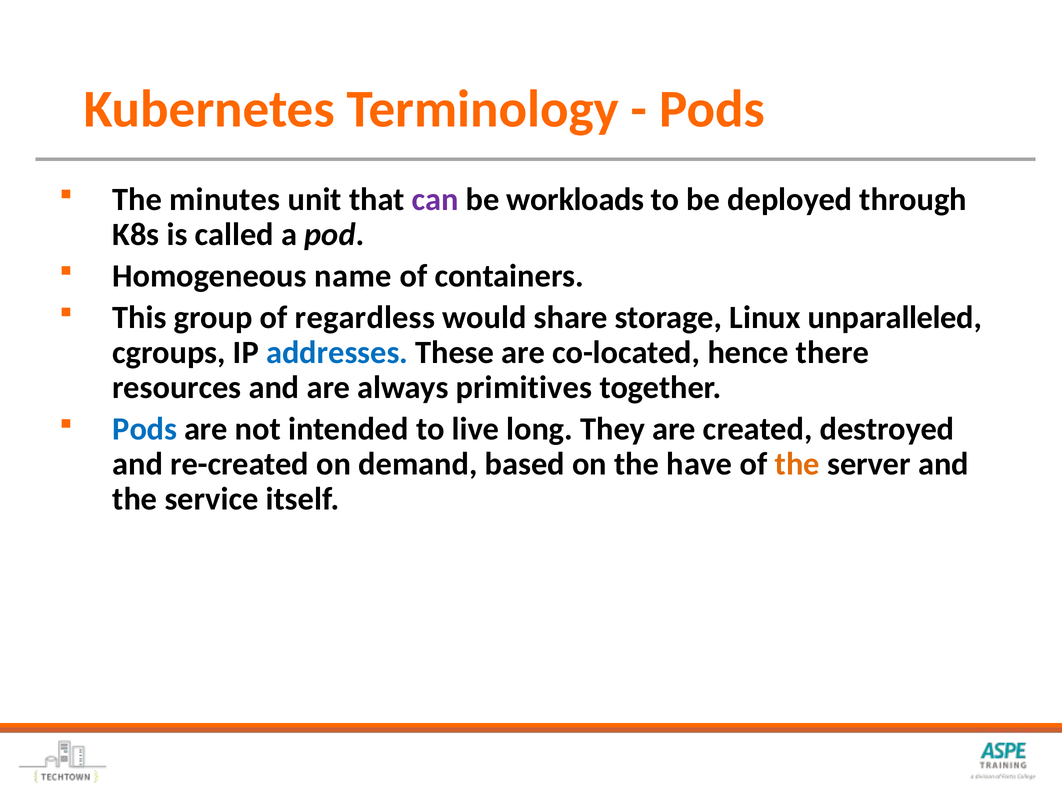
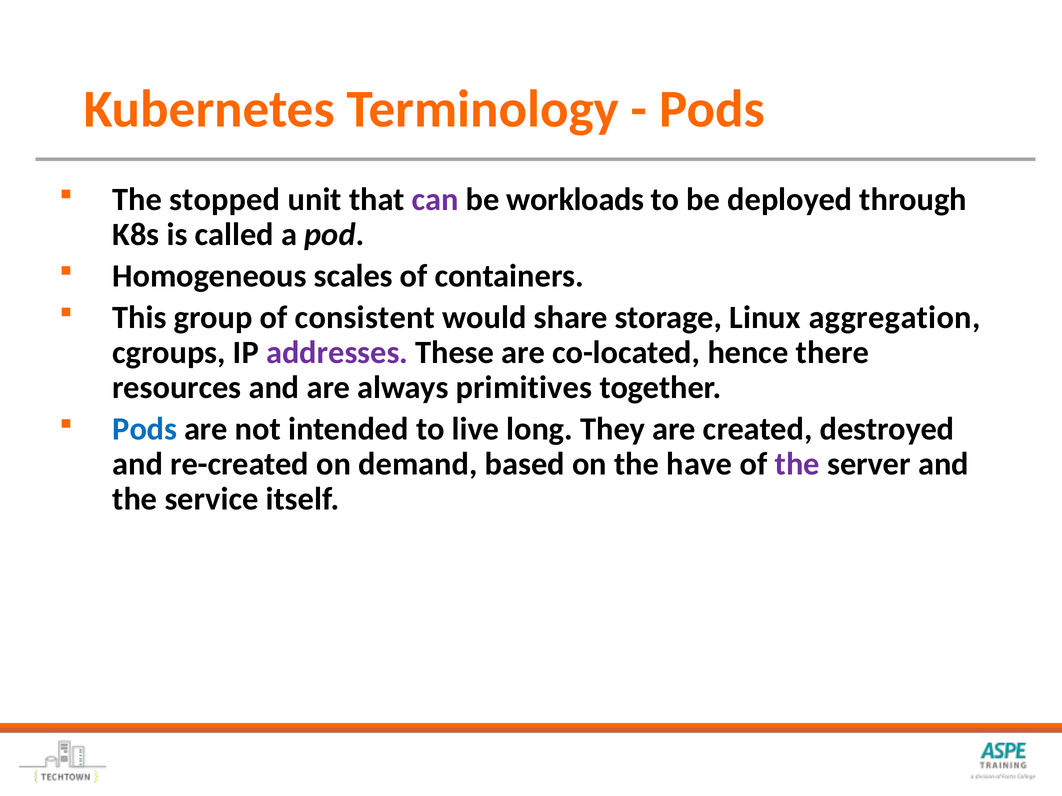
minutes: minutes -> stopped
name: name -> scales
regardless: regardless -> consistent
unparalleled: unparalleled -> aggregation
addresses colour: blue -> purple
the at (797, 464) colour: orange -> purple
